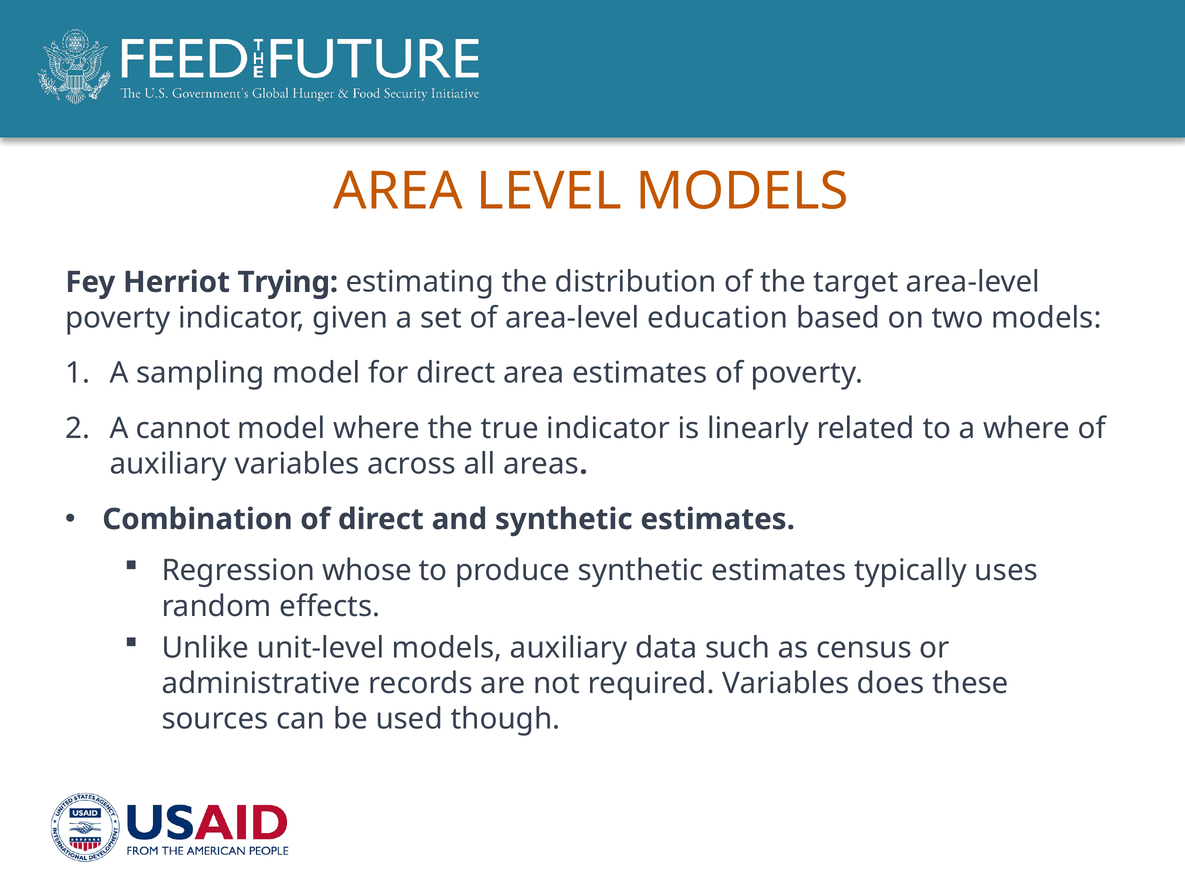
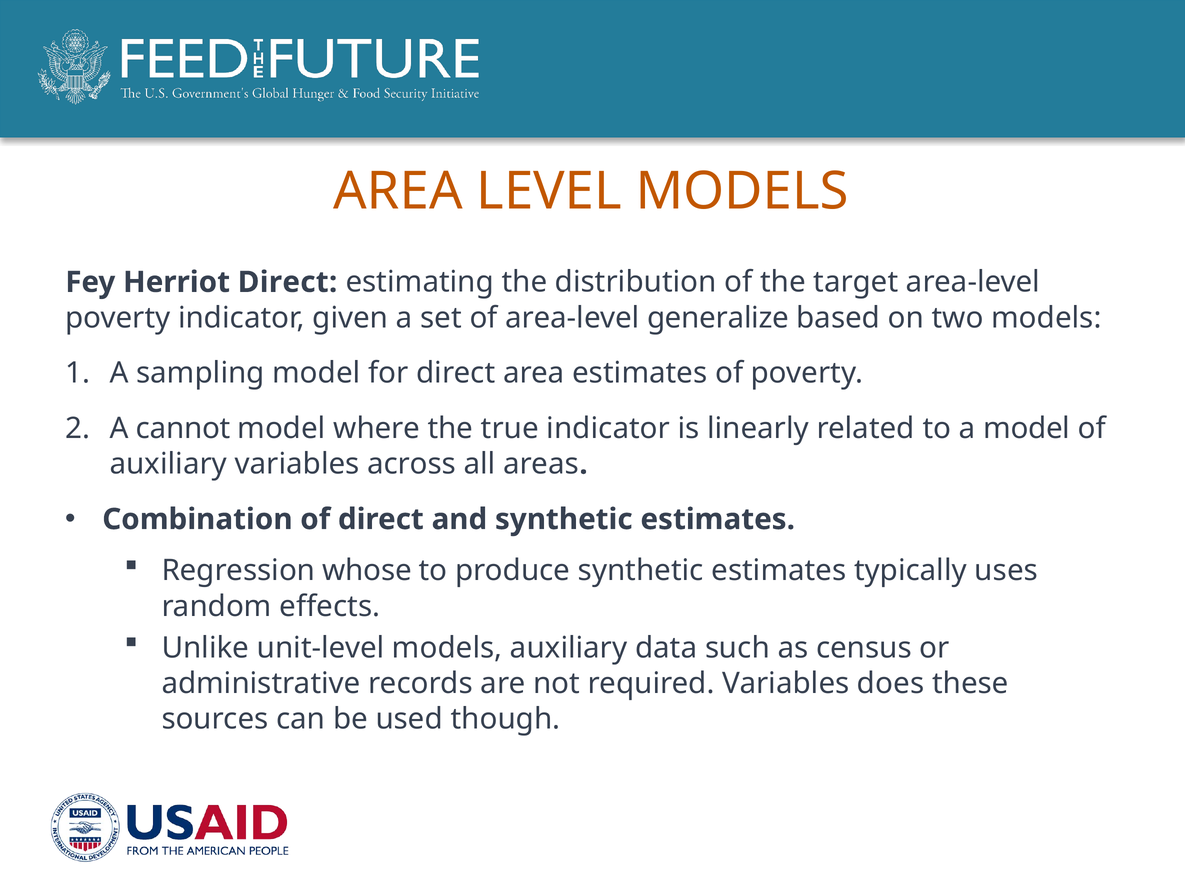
Herriot Trying: Trying -> Direct
education: education -> generalize
a where: where -> model
